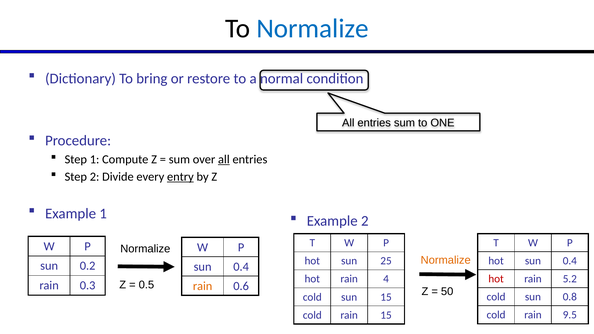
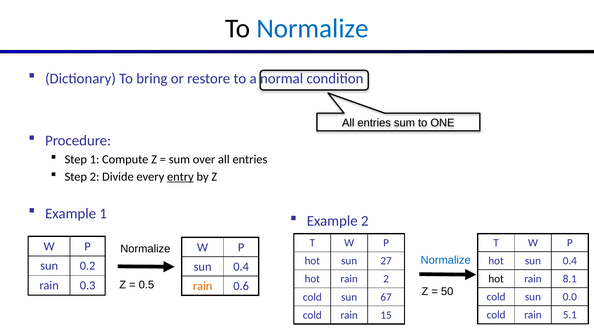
all at (224, 159) underline: present -> none
Normalize at (446, 260) colour: orange -> blue
25: 25 -> 27
hot at (496, 279) colour: red -> black
5.2: 5.2 -> 8.1
rain 4: 4 -> 2
0.8: 0.8 -> 0.0
sun 15: 15 -> 67
9.5: 9.5 -> 5.1
